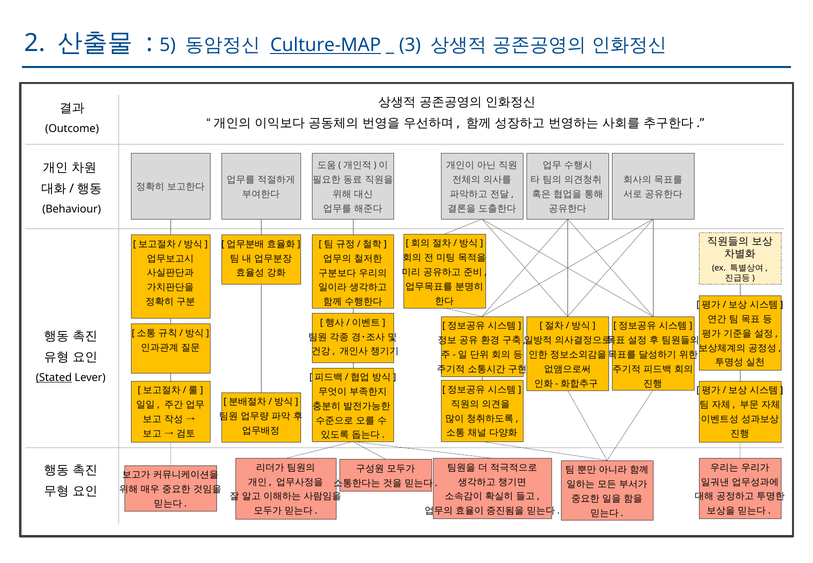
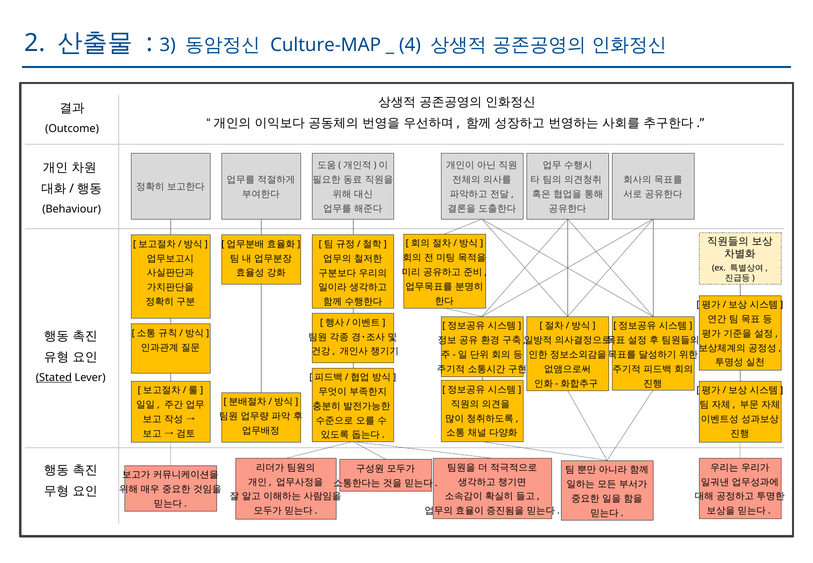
5: 5 -> 3
Culture-MAP underline: present -> none
3: 3 -> 4
